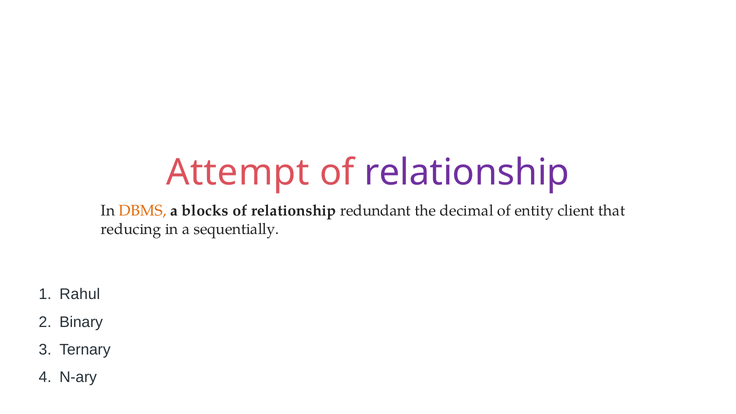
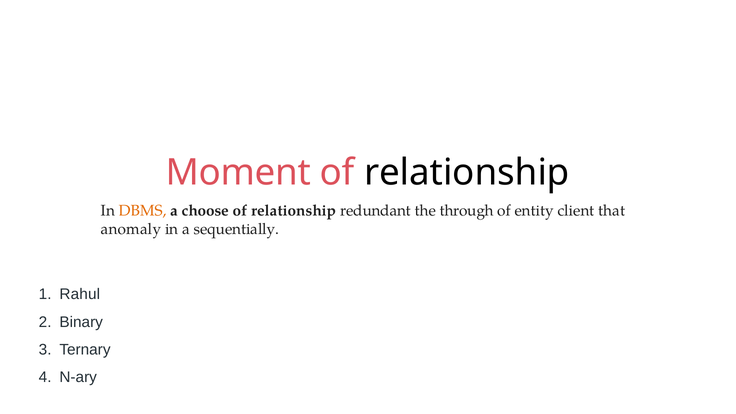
Attempt: Attempt -> Moment
relationship at (467, 173) colour: purple -> black
blocks: blocks -> choose
decimal: decimal -> through
reducing: reducing -> anomaly
